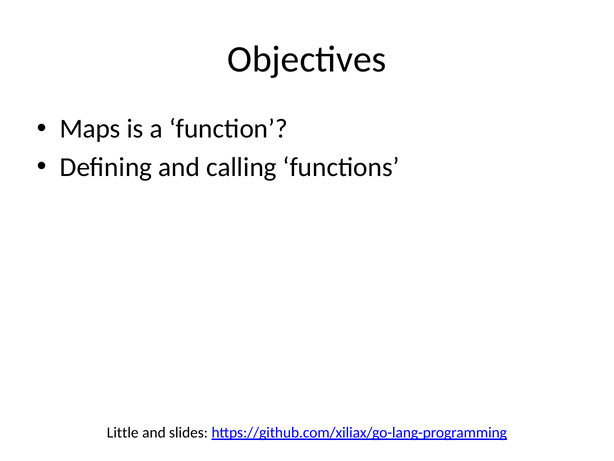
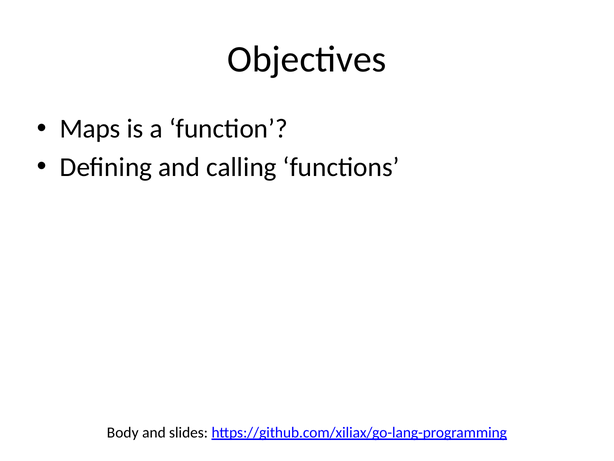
Little: Little -> Body
